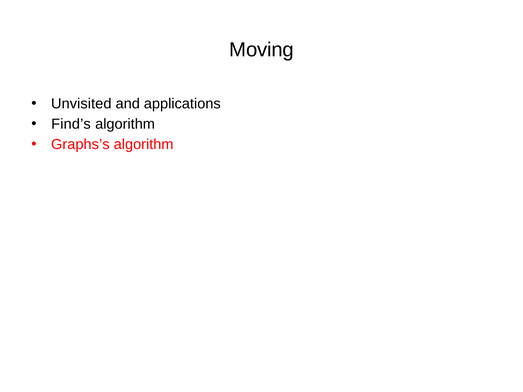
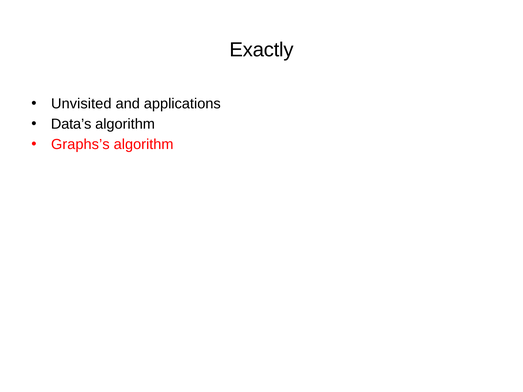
Moving: Moving -> Exactly
Find’s: Find’s -> Data’s
